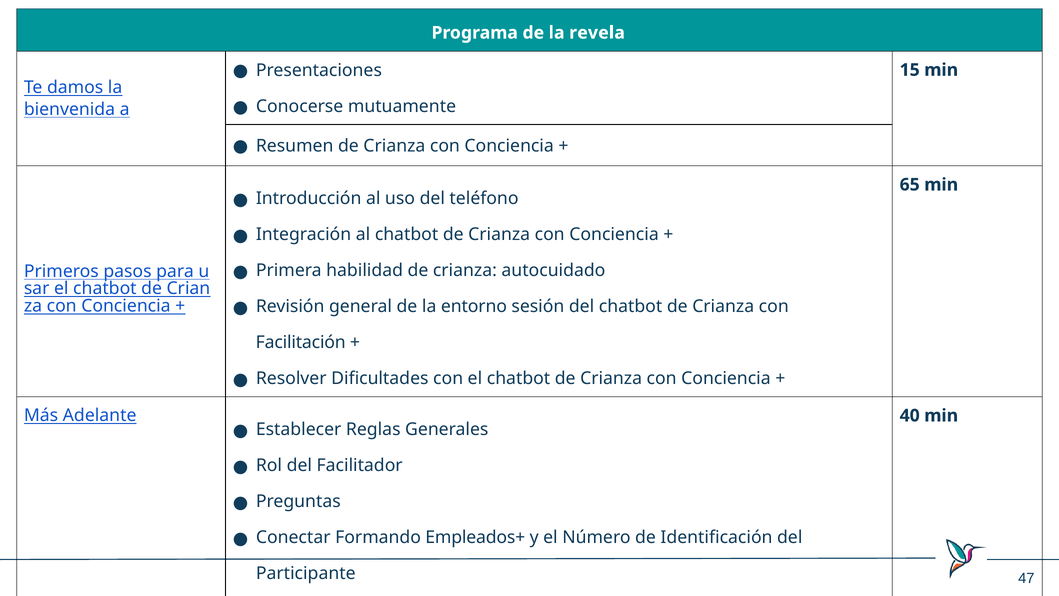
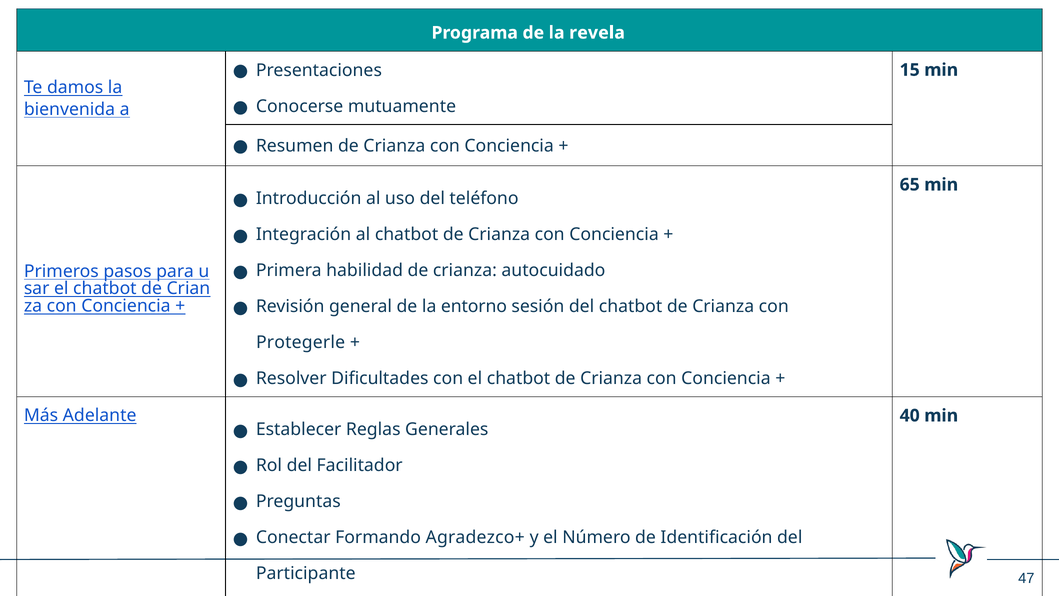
Facilitación: Facilitación -> Protegerle
Empleados+: Empleados+ -> Agradezco+
